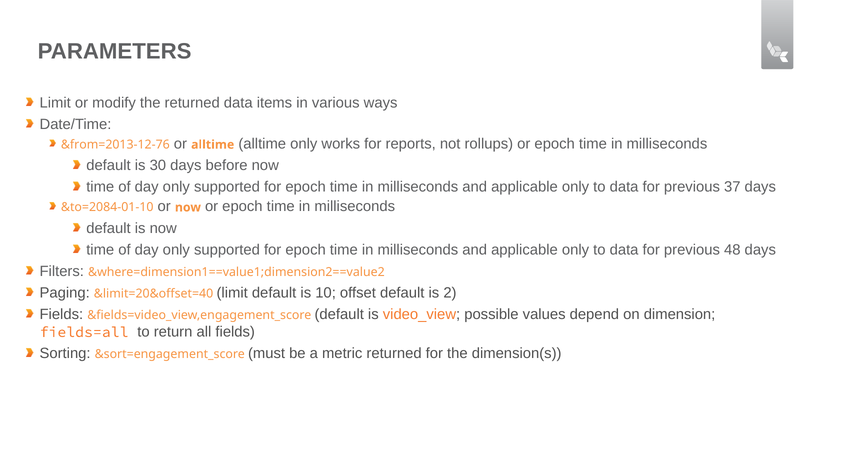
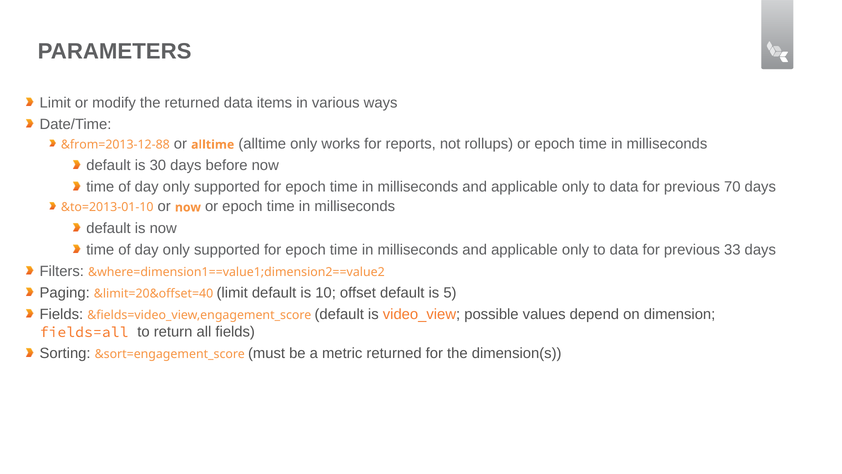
&from=2013-12-76: &from=2013-12-76 -> &from=2013-12-88
37: 37 -> 70
&to=2084-01-10: &to=2084-01-10 -> &to=2013-01-10
48: 48 -> 33
2: 2 -> 5
